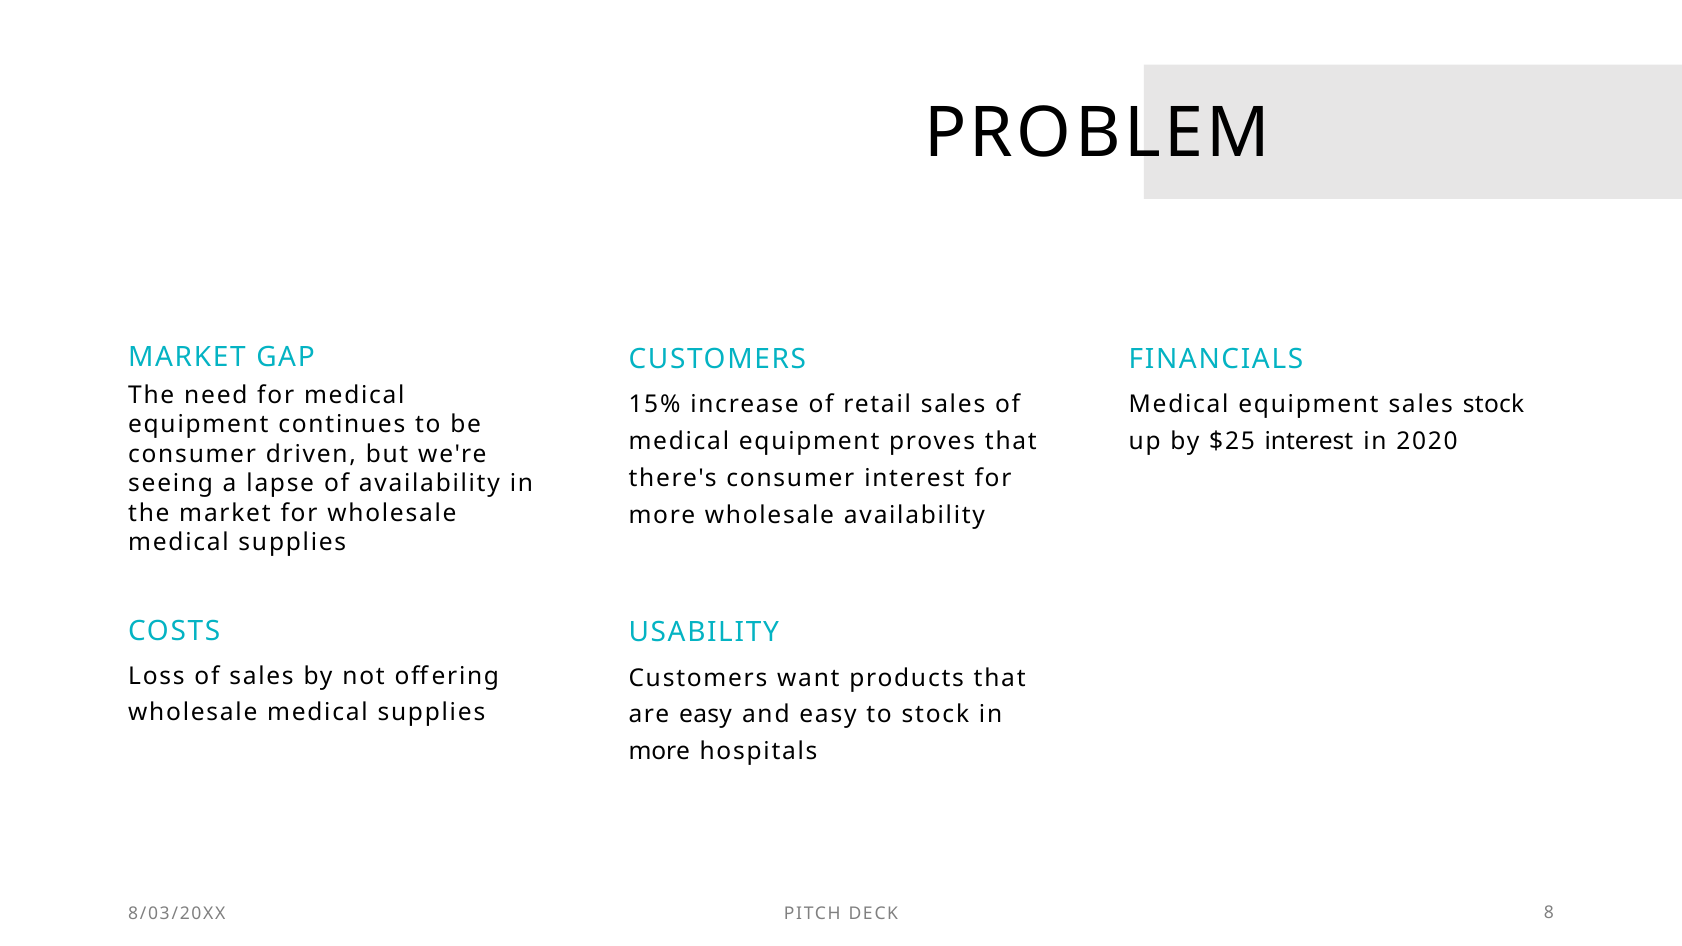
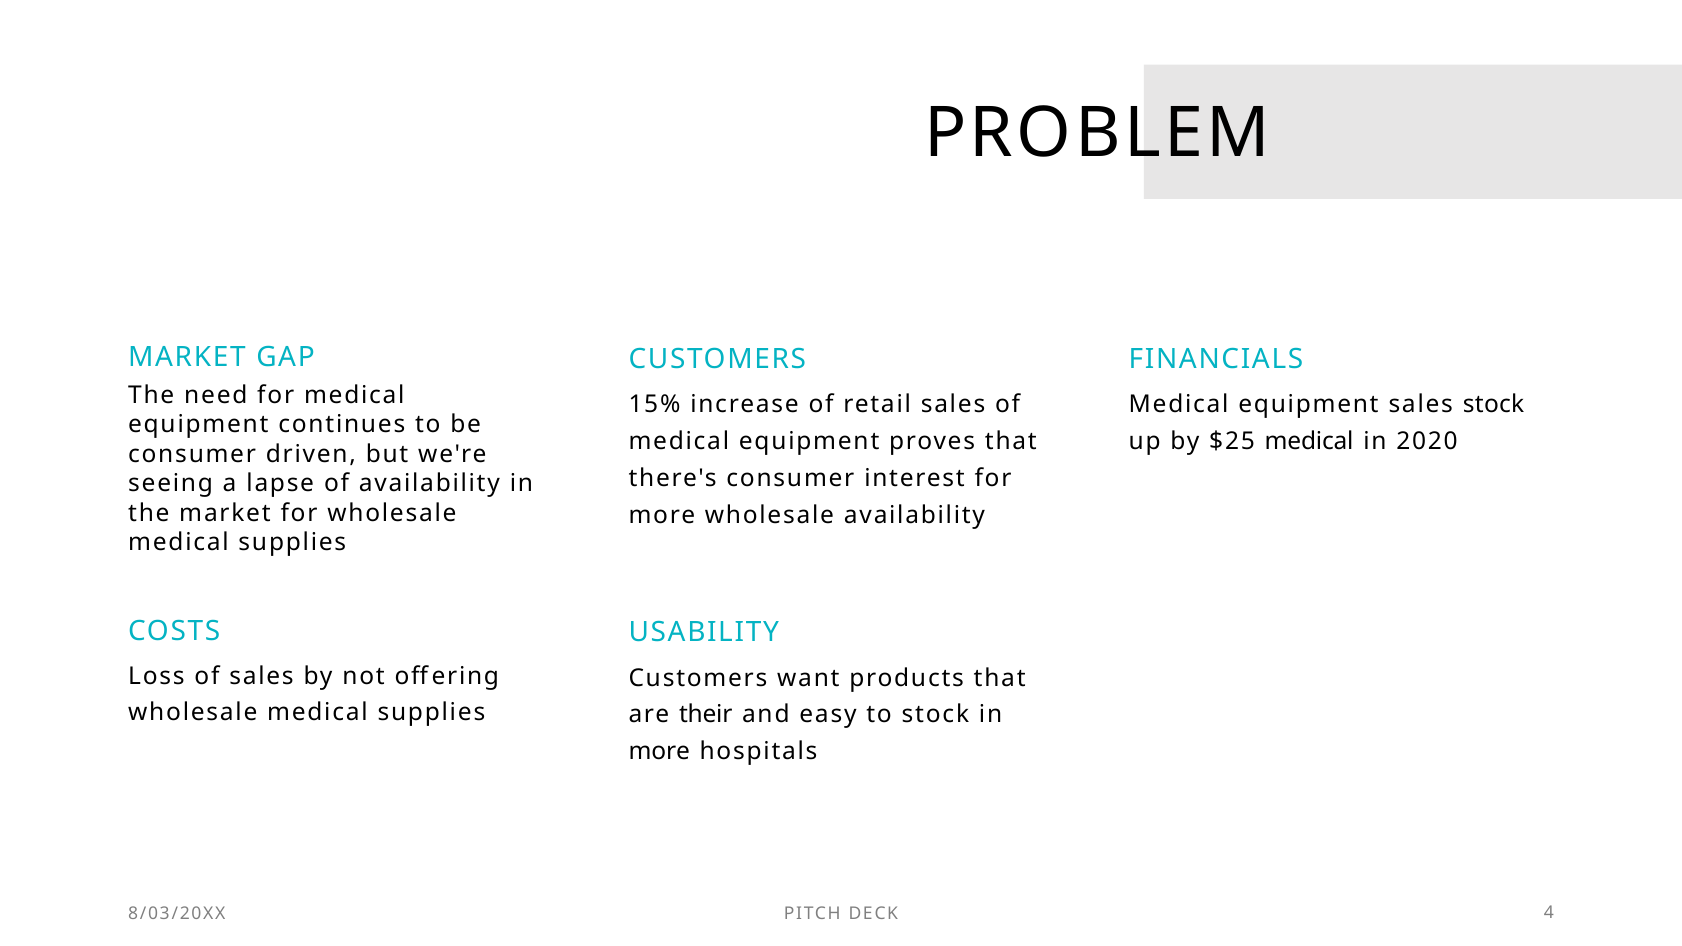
$25 interest: interest -> medical
are easy: easy -> their
8: 8 -> 4
